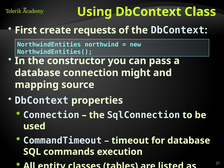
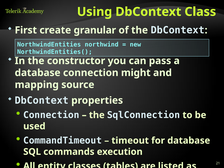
requests: requests -> granular
